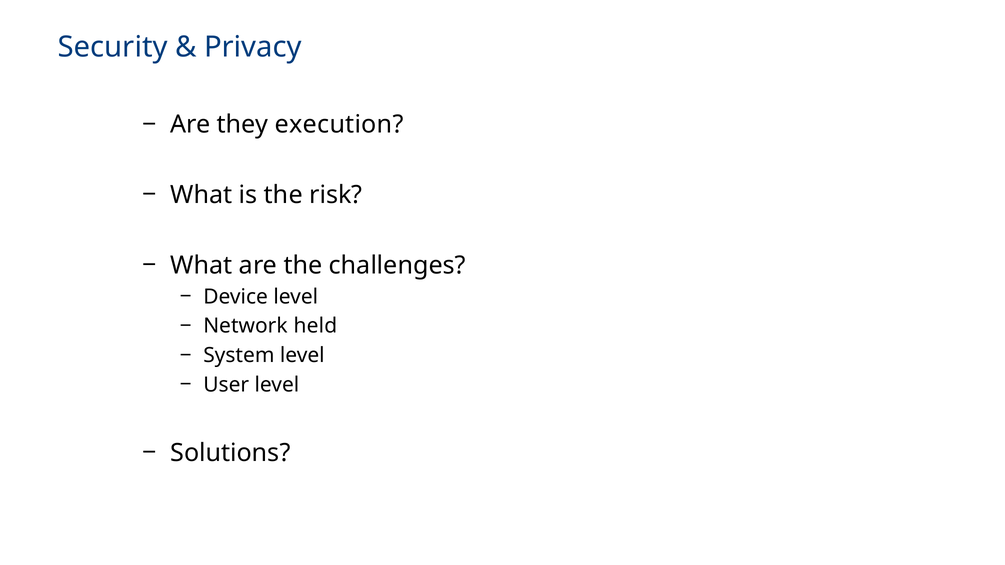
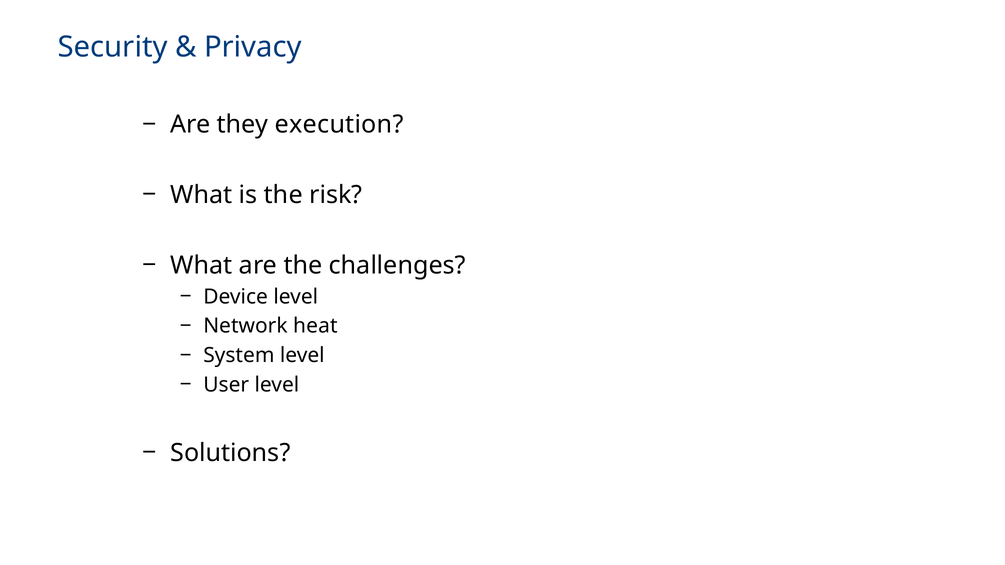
held: held -> heat
